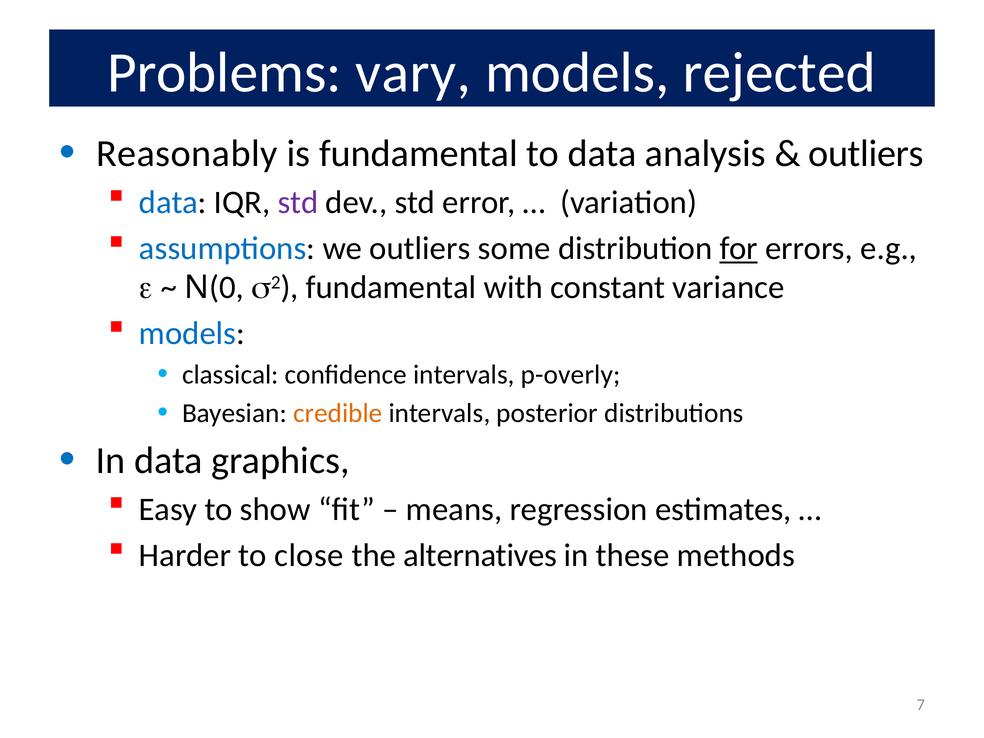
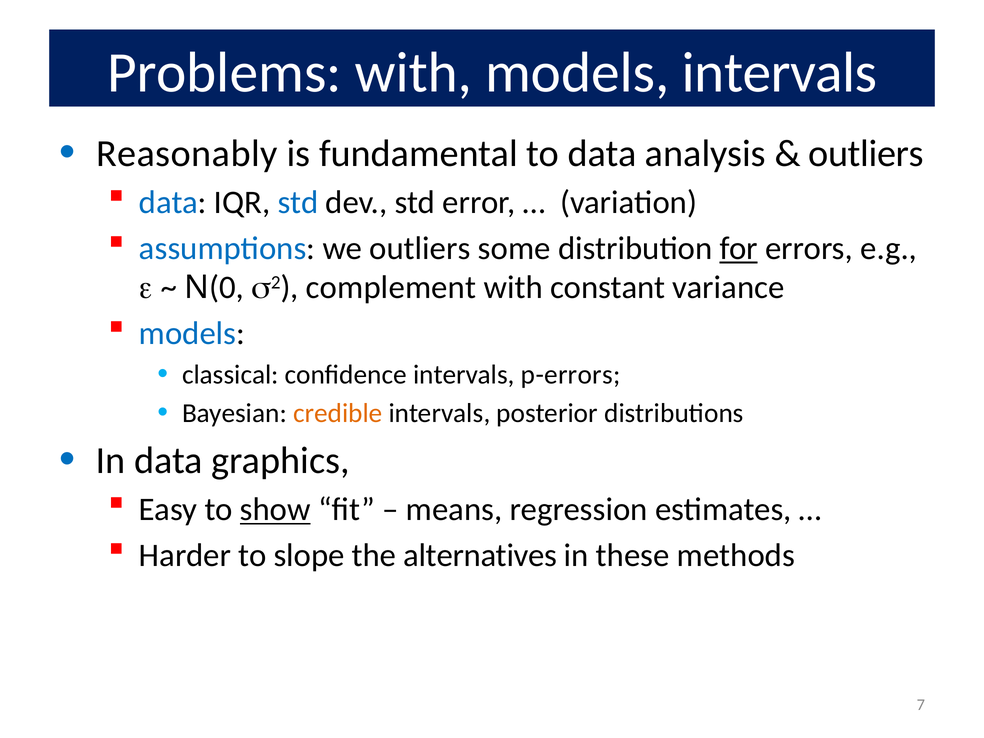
Problems vary: vary -> with
models rejected: rejected -> intervals
std at (298, 202) colour: purple -> blue
2 fundamental: fundamental -> complement
p-overly: p-overly -> p-errors
show underline: none -> present
close: close -> slope
